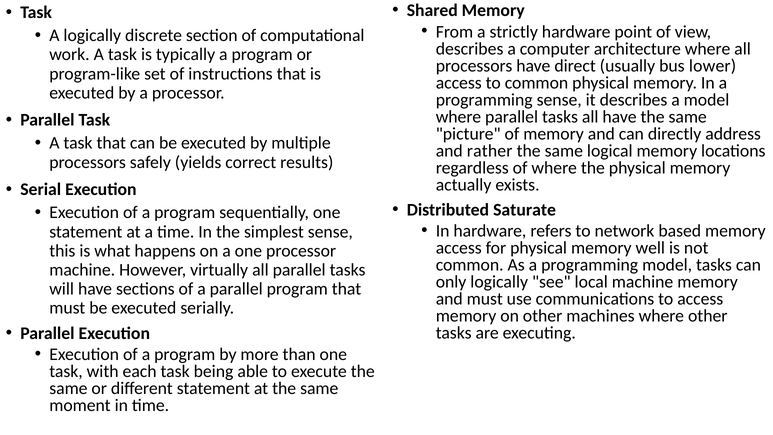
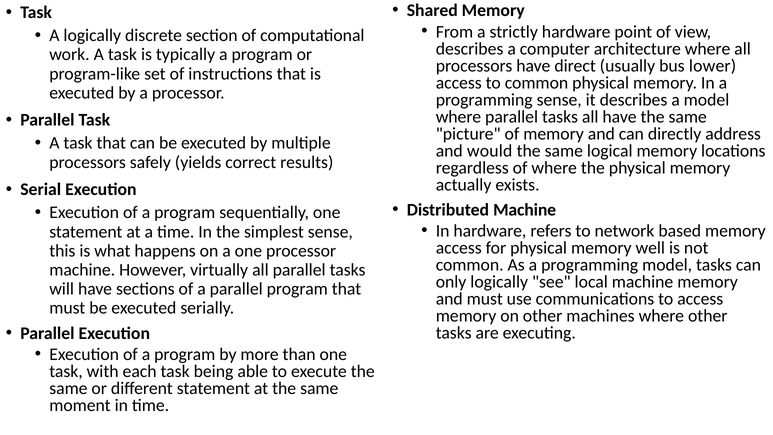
rather: rather -> would
Distributed Saturate: Saturate -> Machine
